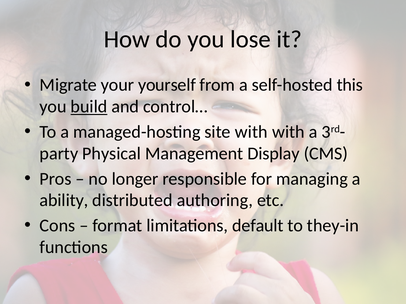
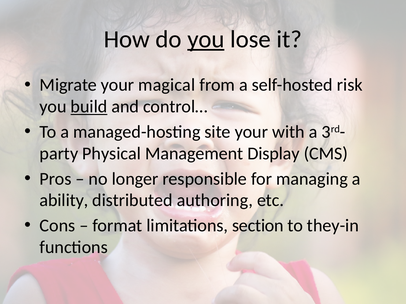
you at (206, 39) underline: none -> present
yourself: yourself -> magical
this: this -> risk
site with: with -> your
default: default -> section
